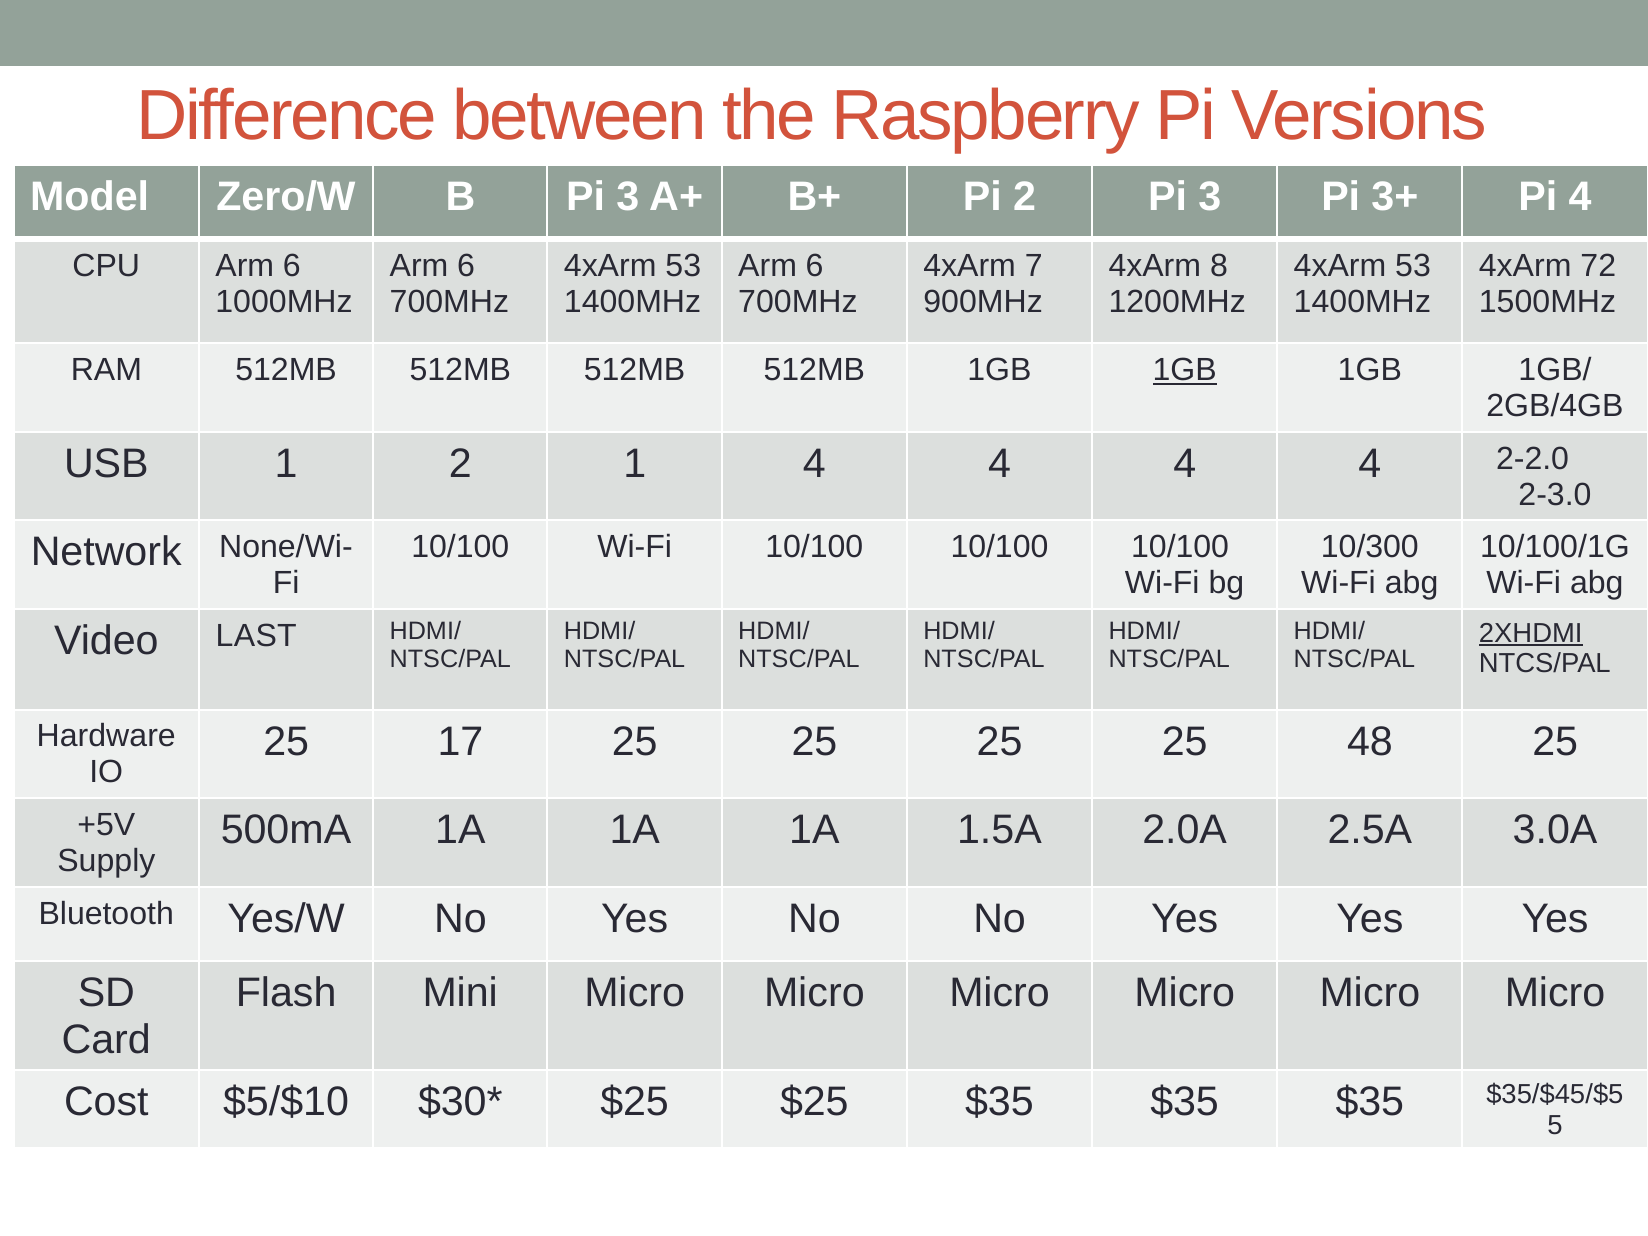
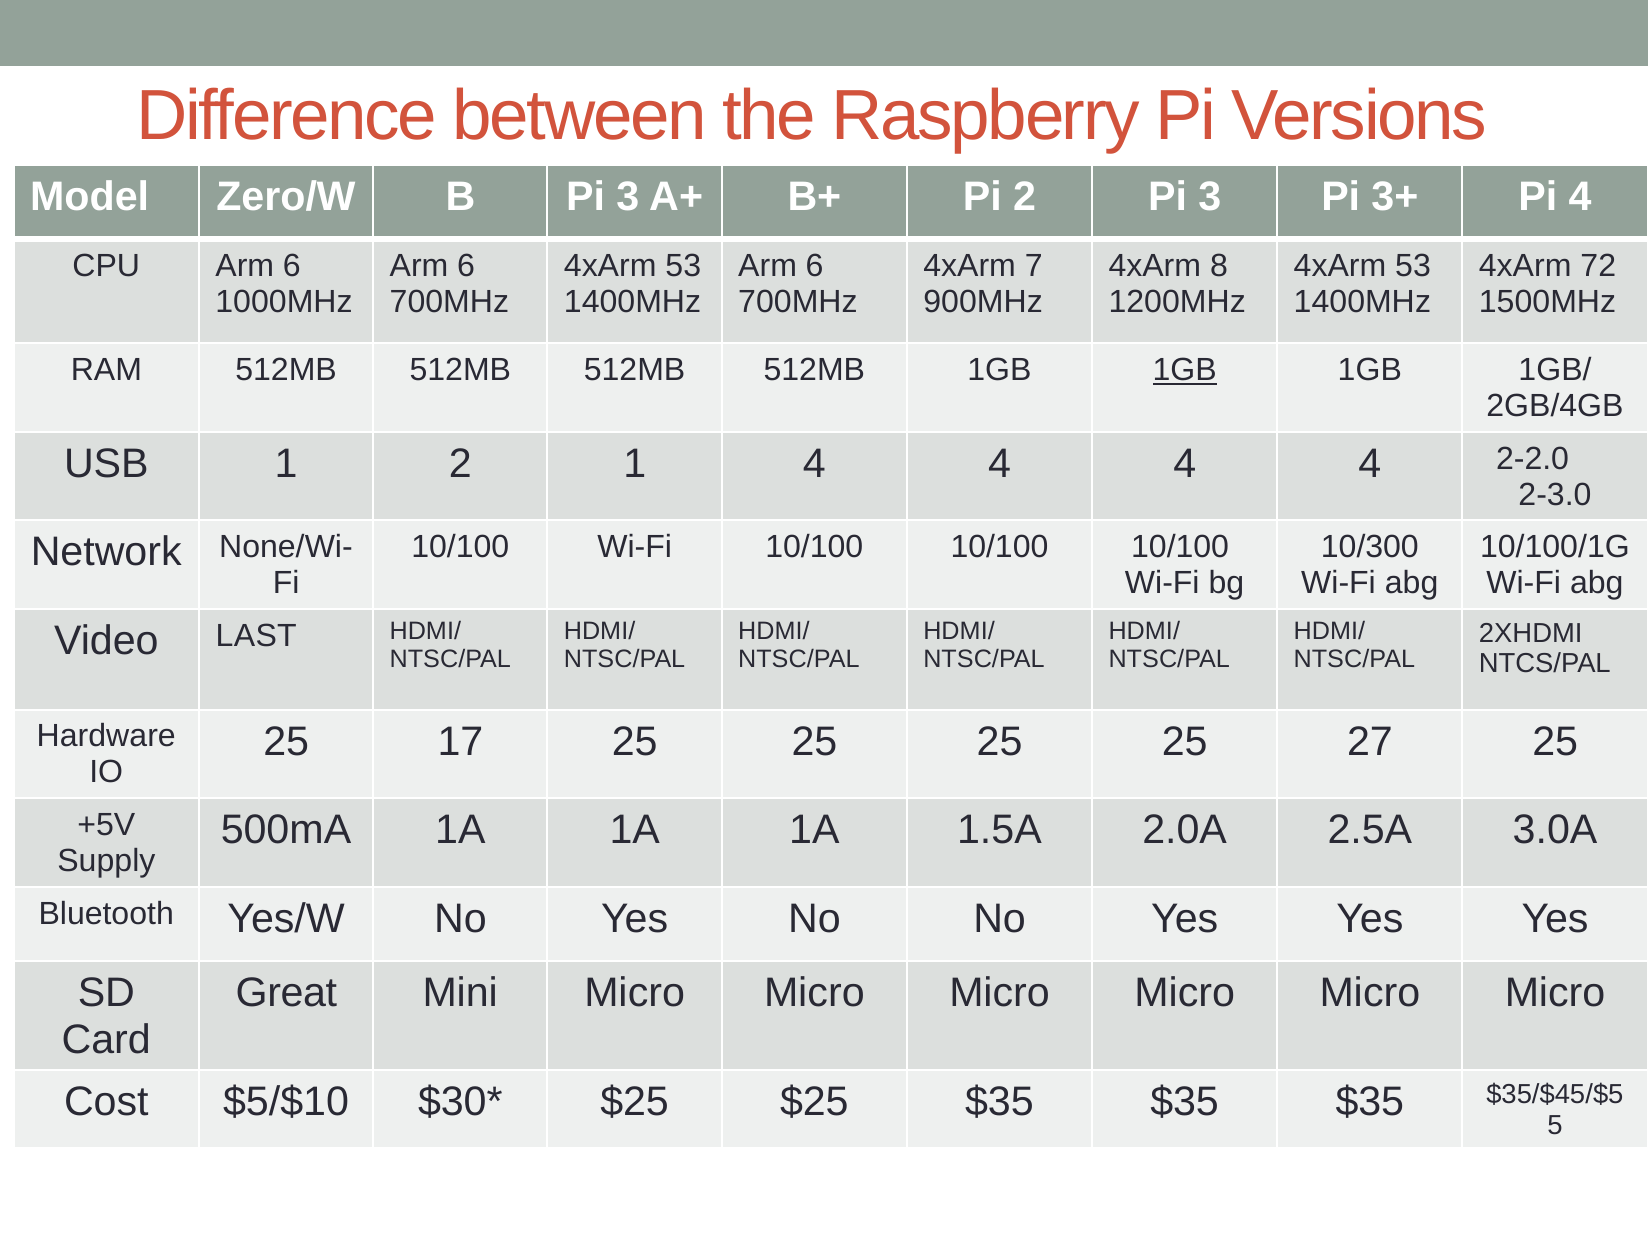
2XHDMI underline: present -> none
48: 48 -> 27
Flash: Flash -> Great
